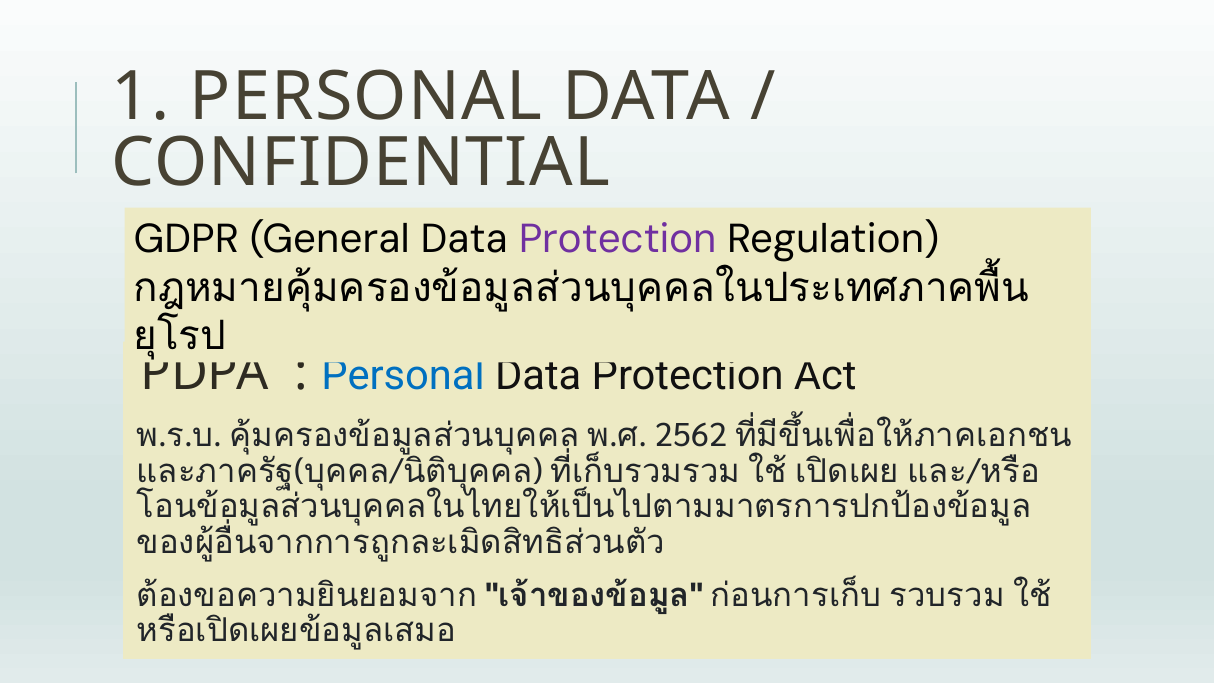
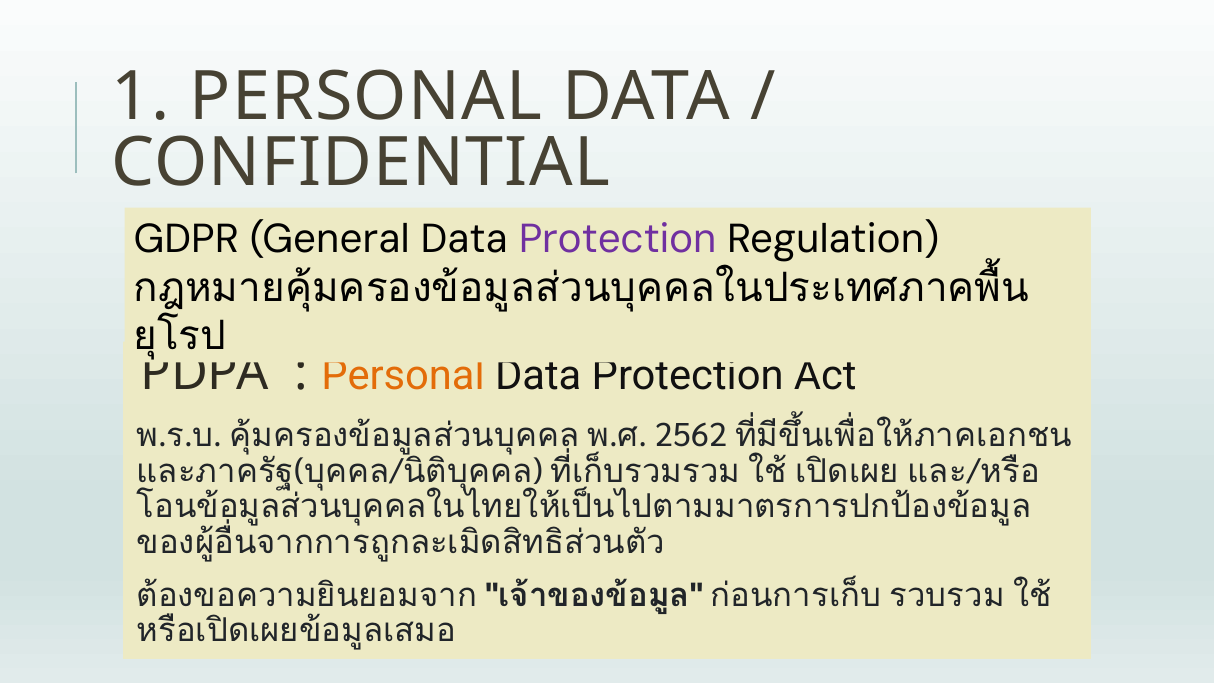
Personal at (403, 376) colour: blue -> orange
